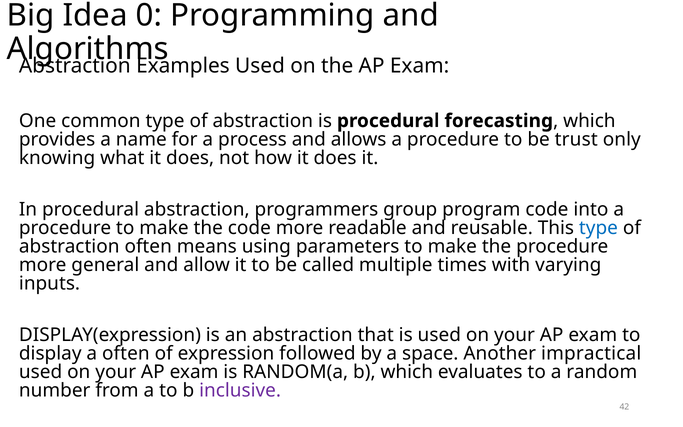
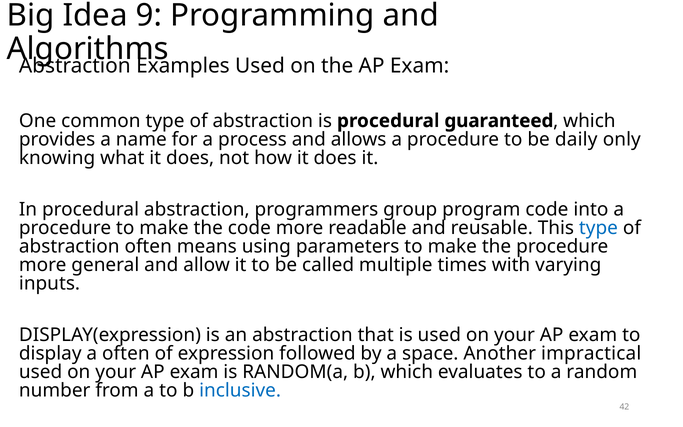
0: 0 -> 9
forecasting: forecasting -> guaranteed
trust: trust -> daily
inclusive colour: purple -> blue
